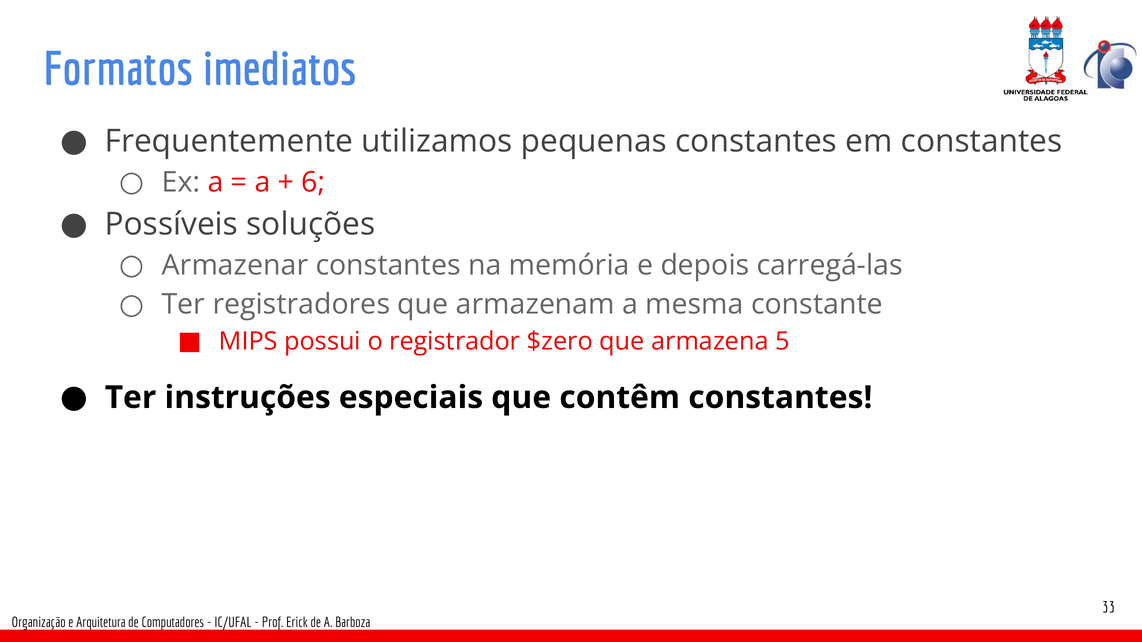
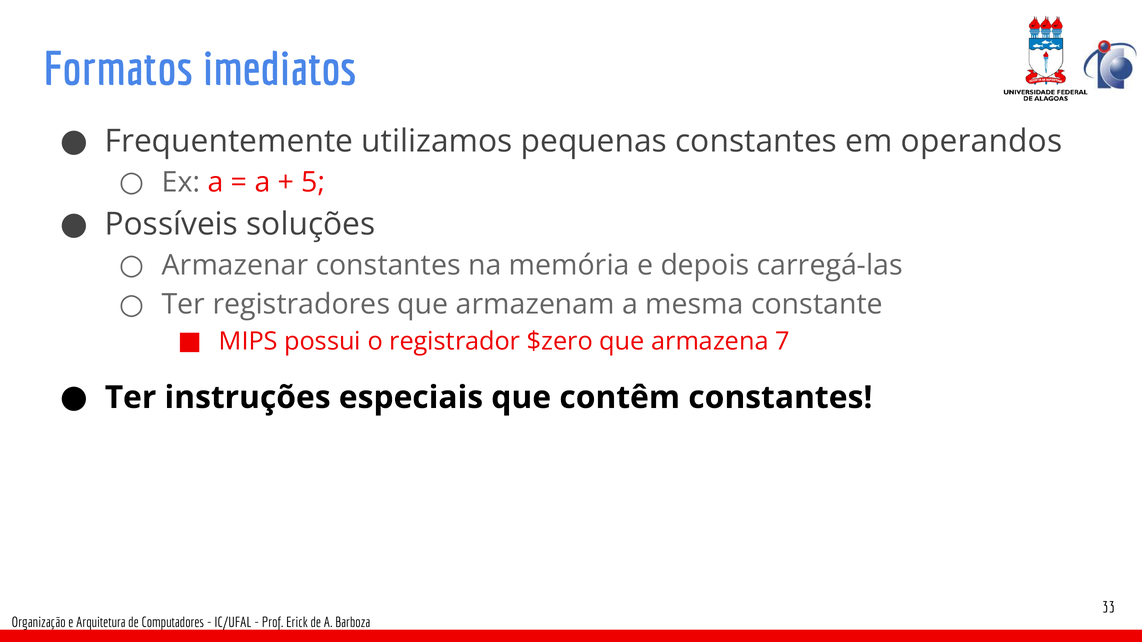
em constantes: constantes -> operandos
6: 6 -> 5
5: 5 -> 7
